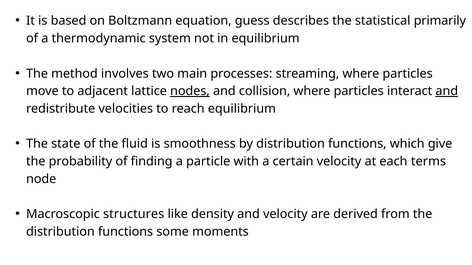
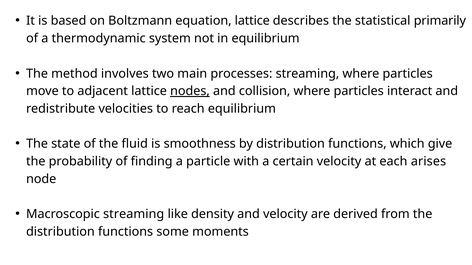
equation guess: guess -> lattice
and at (447, 91) underline: present -> none
terms: terms -> arises
Macroscopic structures: structures -> streaming
